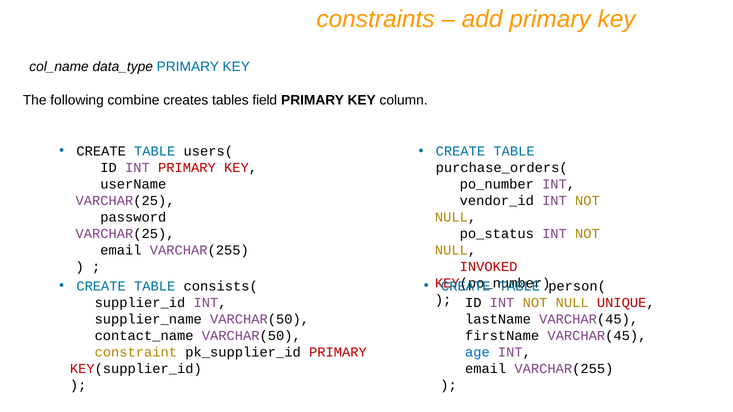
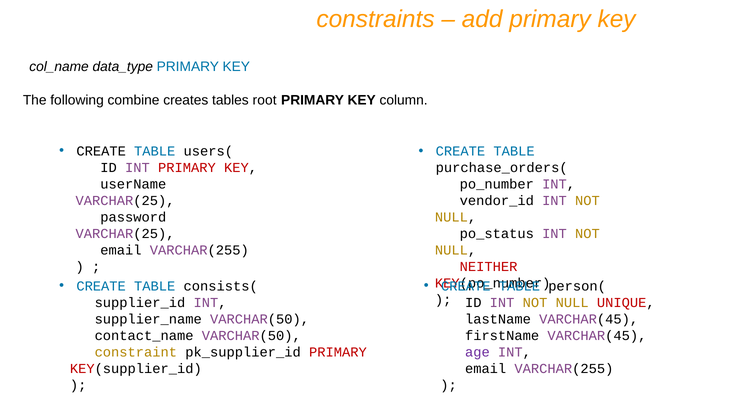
field: field -> root
INVOKED: INVOKED -> NEITHER
age colour: blue -> purple
